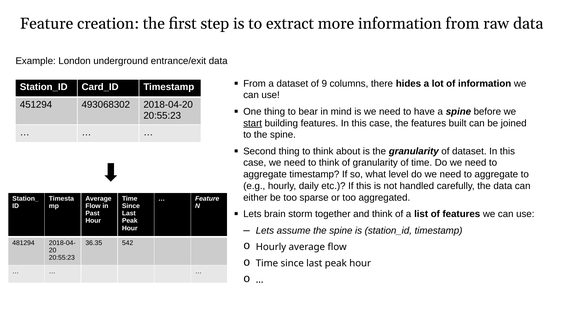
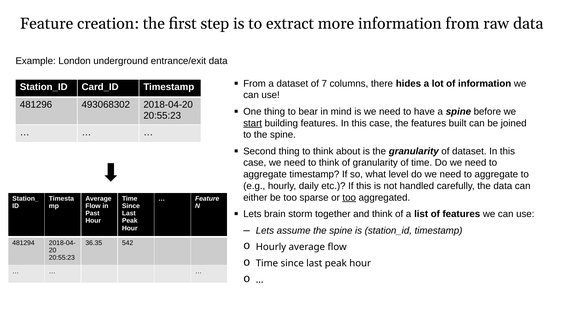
9: 9 -> 7
451294: 451294 -> 481296
too at (349, 198) underline: none -> present
